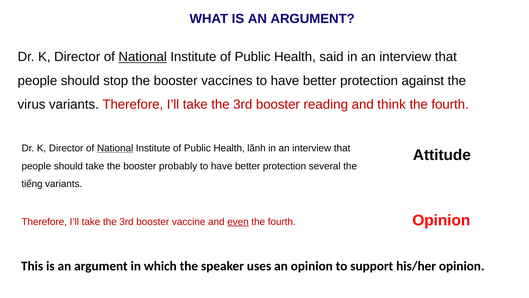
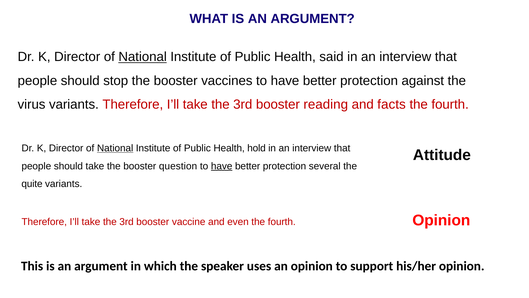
think: think -> facts
lãnh: lãnh -> hold
probably: probably -> question
have at (222, 166) underline: none -> present
tiếng: tiếng -> quite
even underline: present -> none
